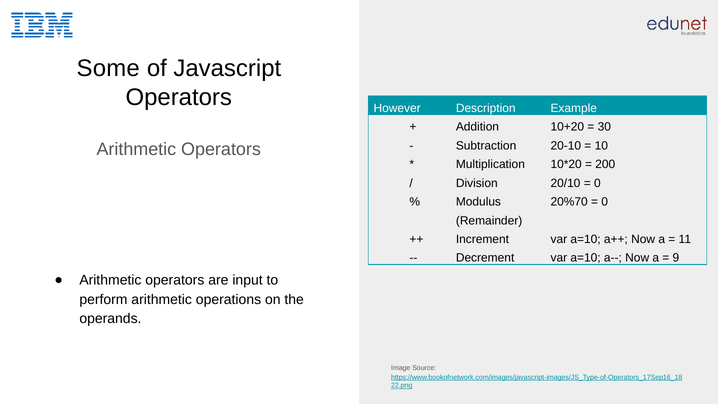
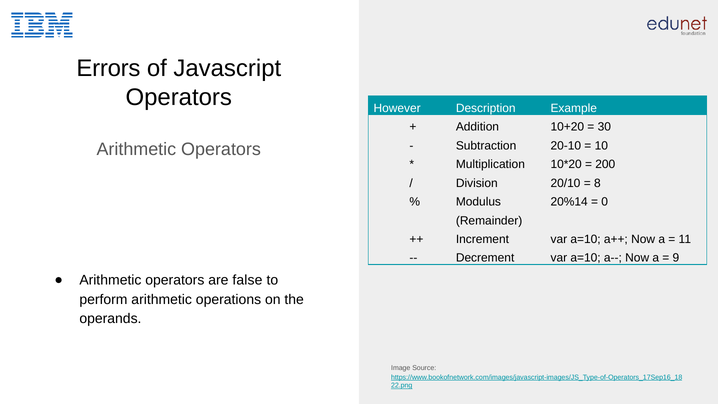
Some: Some -> Errors
0 at (597, 183): 0 -> 8
20%70: 20%70 -> 20%14
input: input -> false
